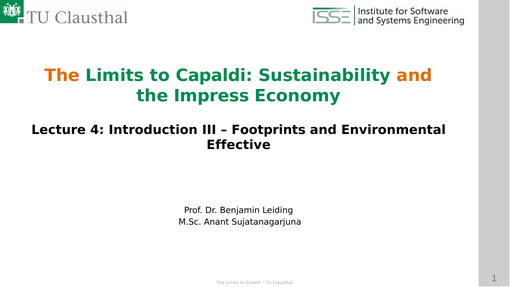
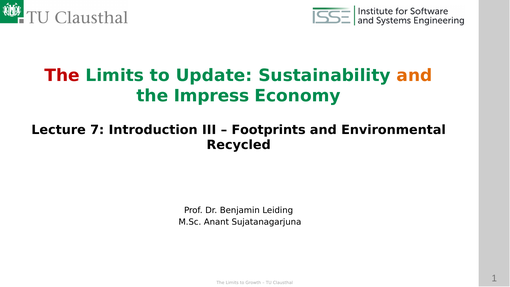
The at (62, 76) colour: orange -> red
Capaldi: Capaldi -> Update
4: 4 -> 7
Effective: Effective -> Recycled
